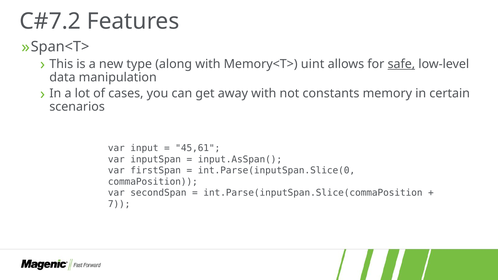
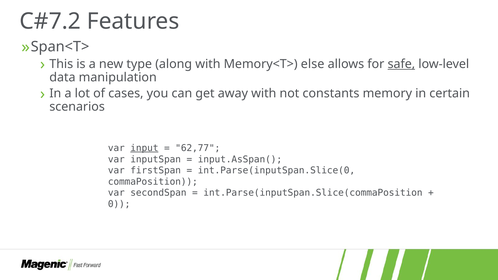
uint: uint -> else
input underline: none -> present
45,61: 45,61 -> 62,77
7: 7 -> 0
